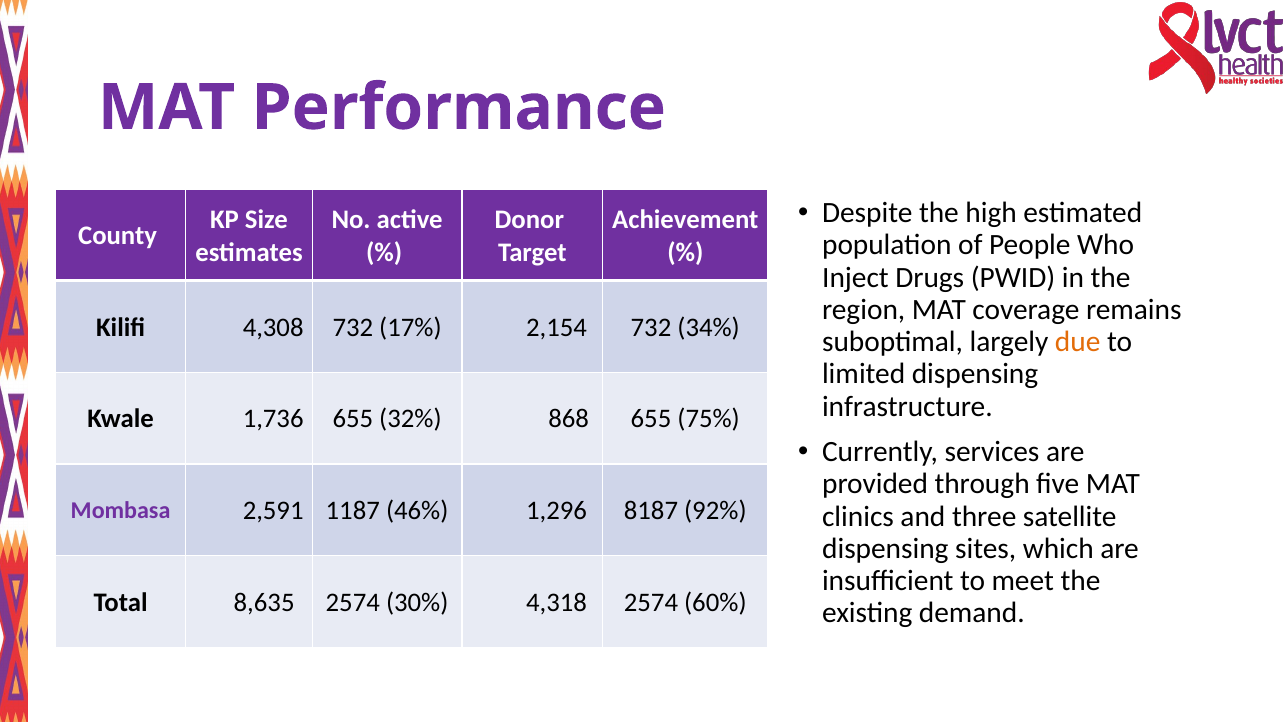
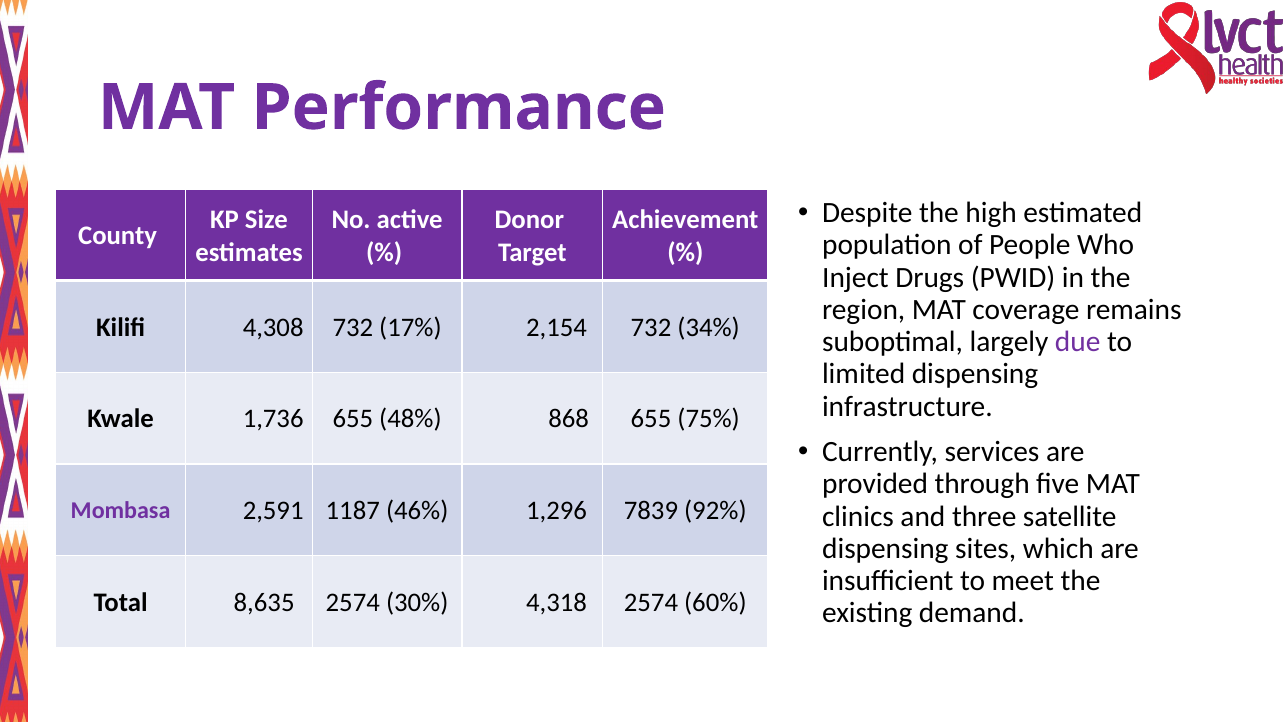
due colour: orange -> purple
32%: 32% -> 48%
8187: 8187 -> 7839
